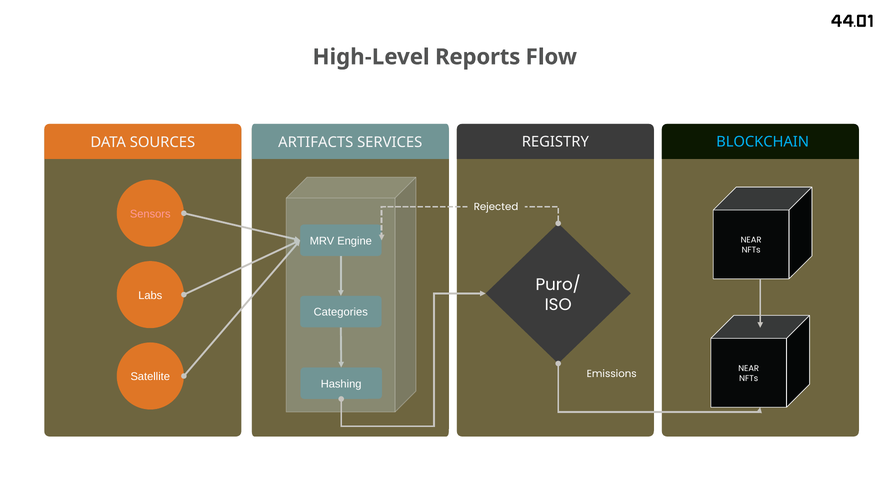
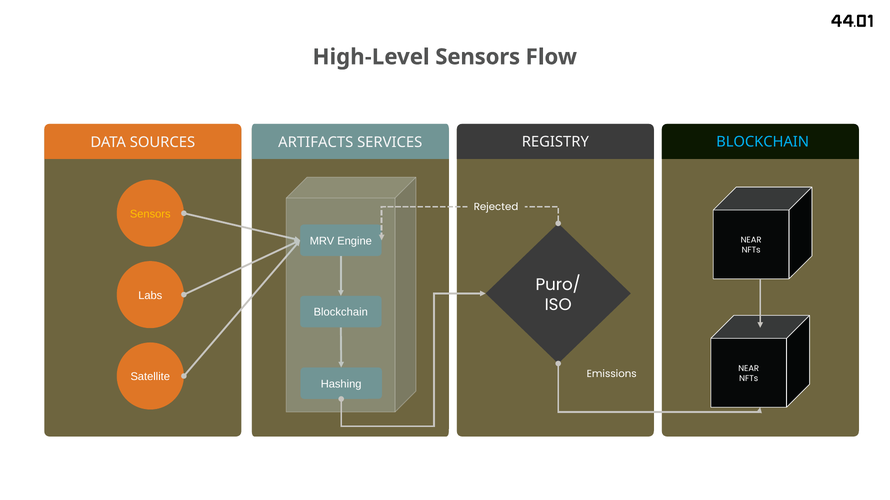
High-Level Reports: Reports -> Sensors
Sensors at (150, 214) colour: pink -> yellow
Categories at (341, 313): Categories -> Blockchain
